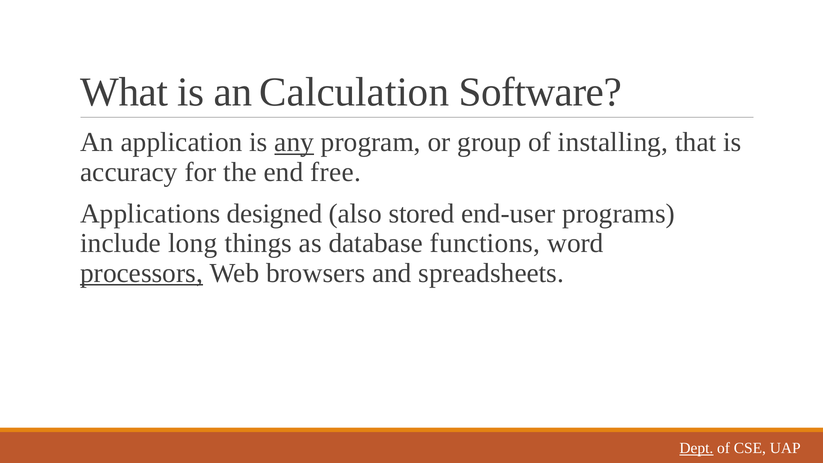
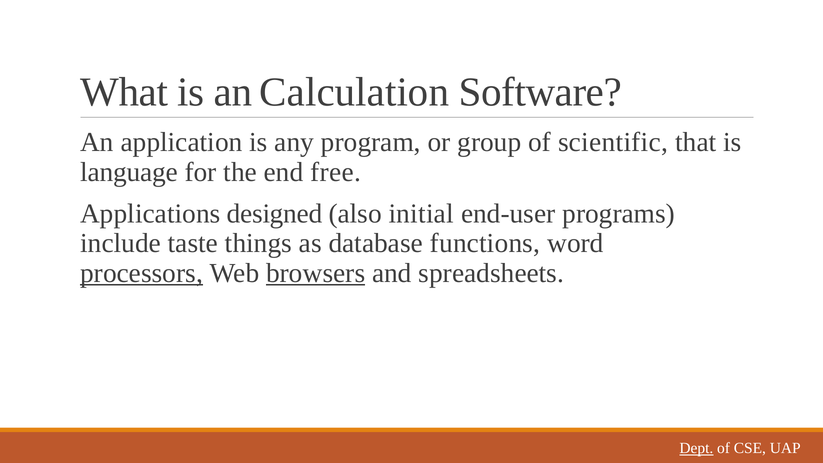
any underline: present -> none
installing: installing -> scientific
accuracy: accuracy -> language
stored: stored -> initial
long: long -> taste
browsers underline: none -> present
